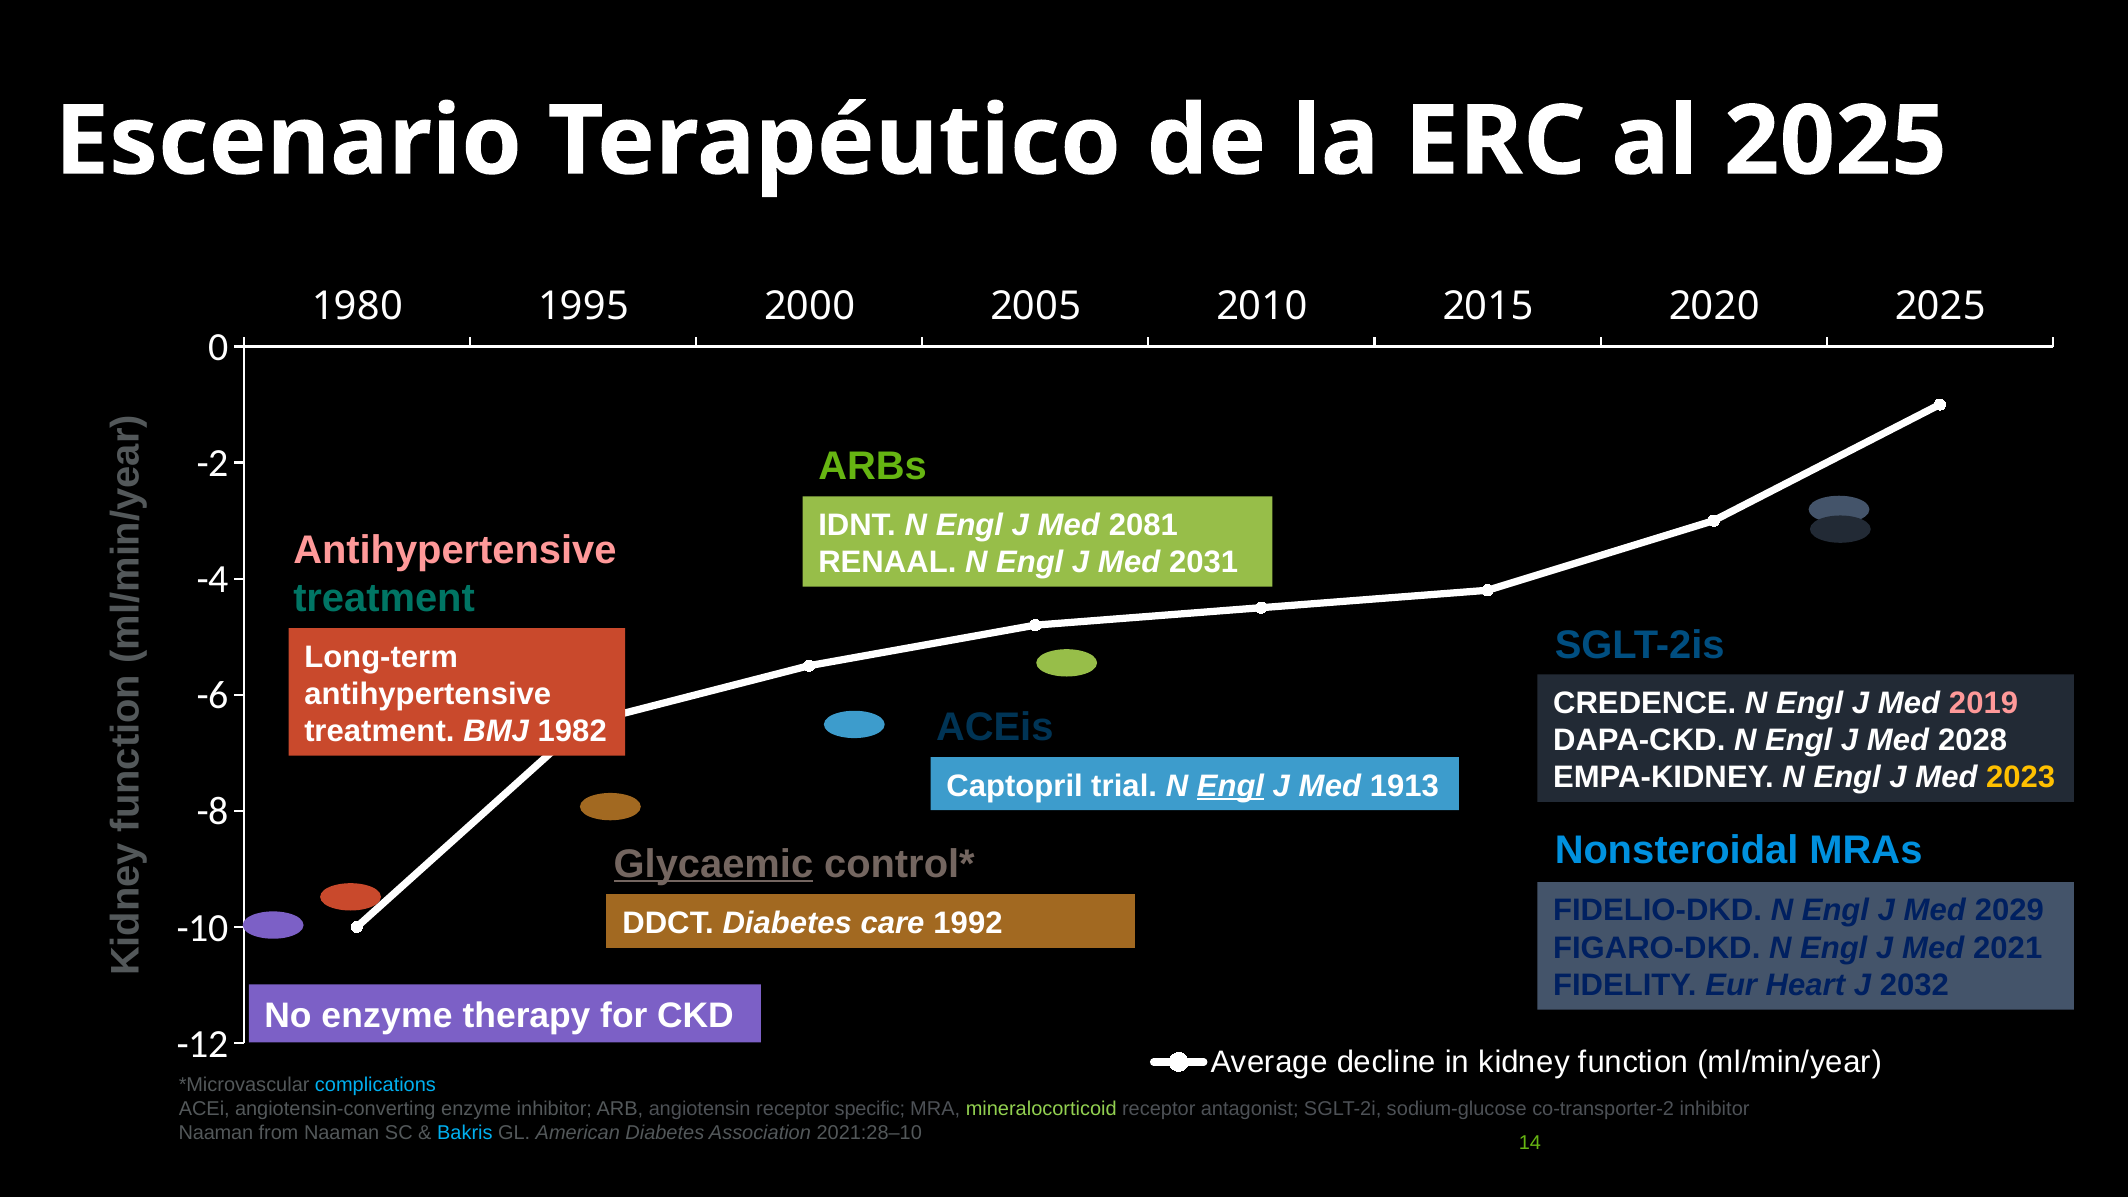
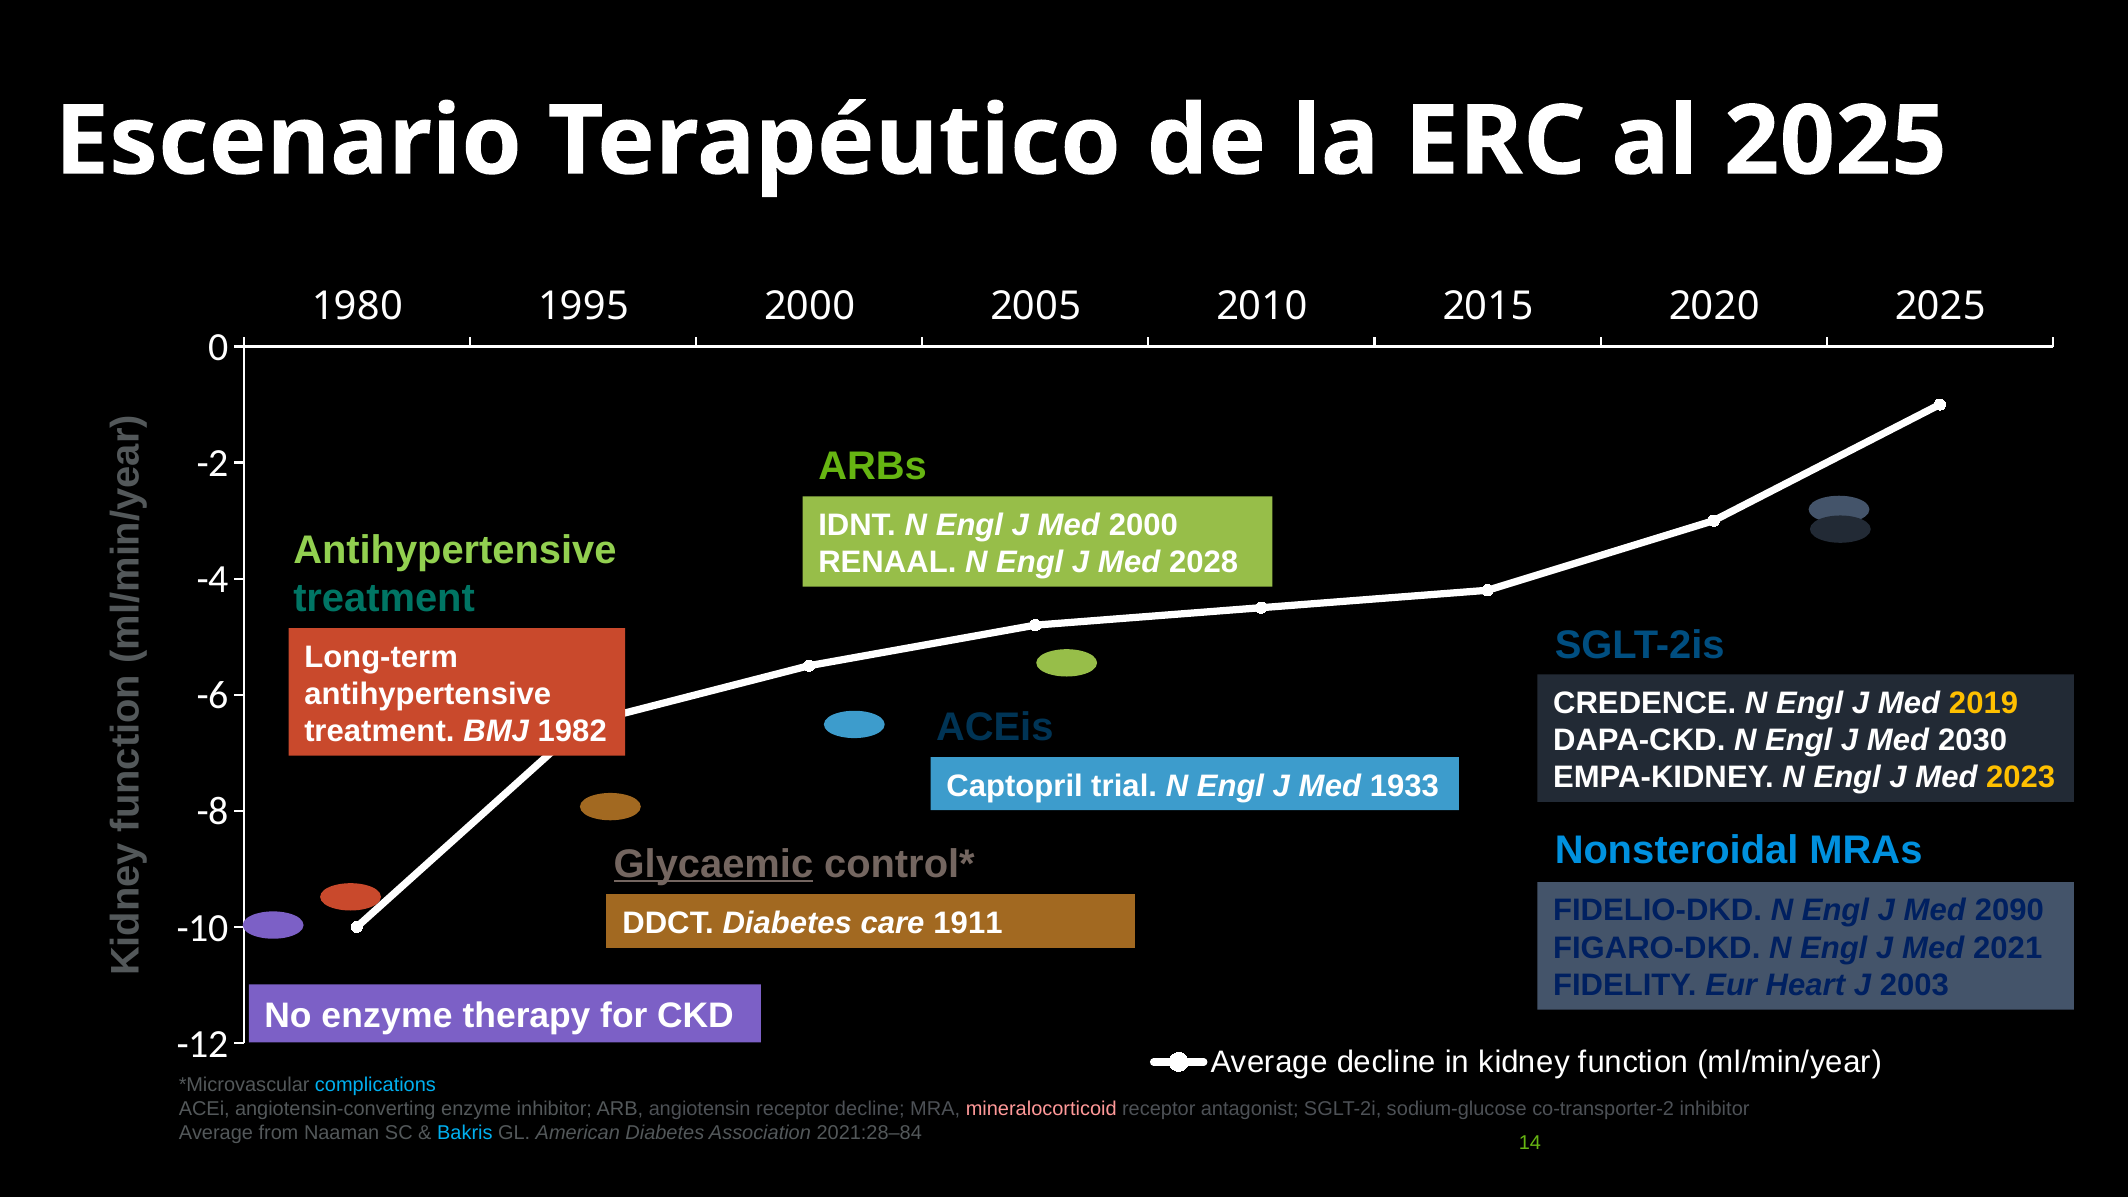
Med 2081: 2081 -> 2000
Antihypertensive at (455, 550) colour: pink -> light green
2031: 2031 -> 2028
2019 colour: pink -> yellow
2028: 2028 -> 2030
Engl at (1231, 786) underline: present -> none
1913: 1913 -> 1933
2029: 2029 -> 2090
1992: 1992 -> 1911
2032: 2032 -> 2003
receptor specific: specific -> decline
mineralocorticoid colour: light green -> pink
Naaman at (216, 1133): Naaman -> Average
2021:28–10: 2021:28–10 -> 2021:28–84
